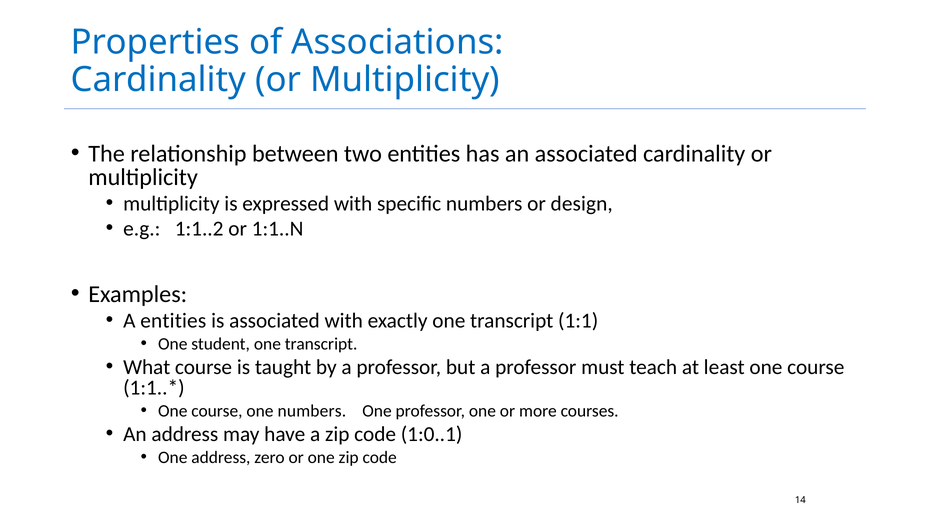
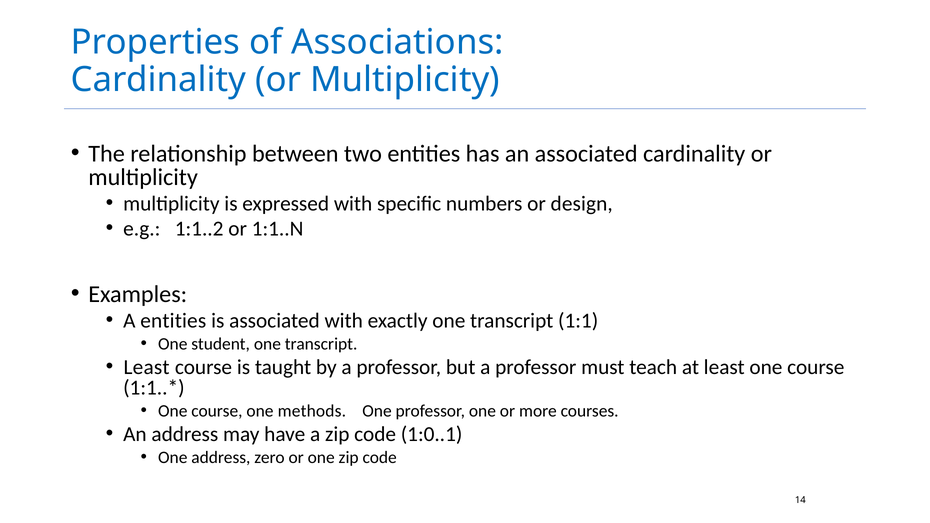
What at (147, 367): What -> Least
one numbers: numbers -> methods
